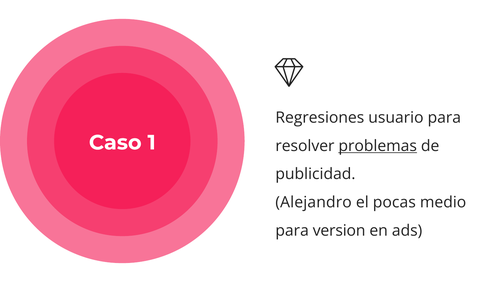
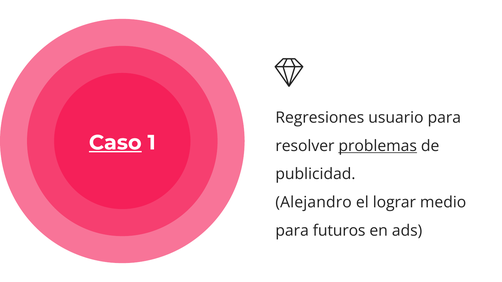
Caso underline: none -> present
pocas: pocas -> lograr
version: version -> futuros
